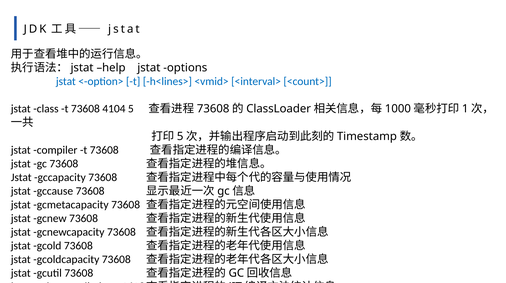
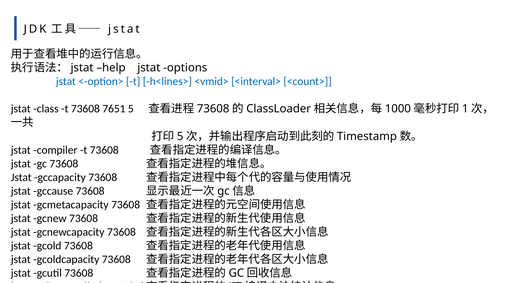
4104: 4104 -> 7651
